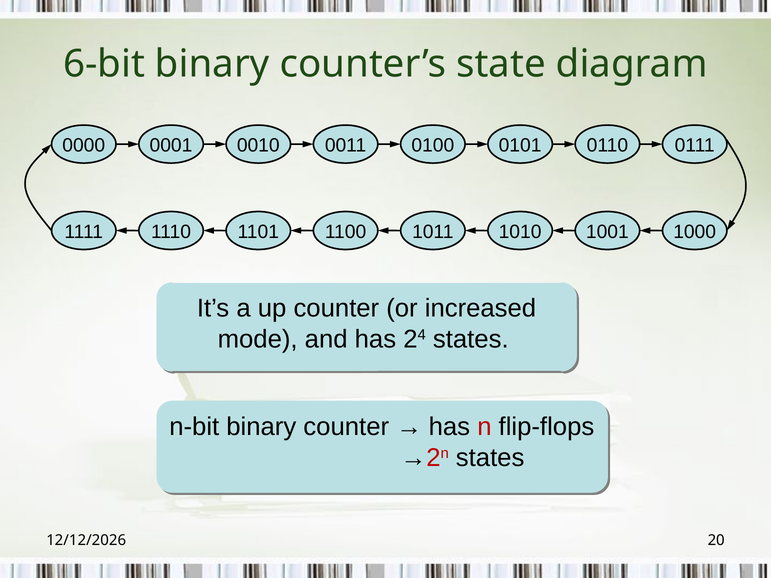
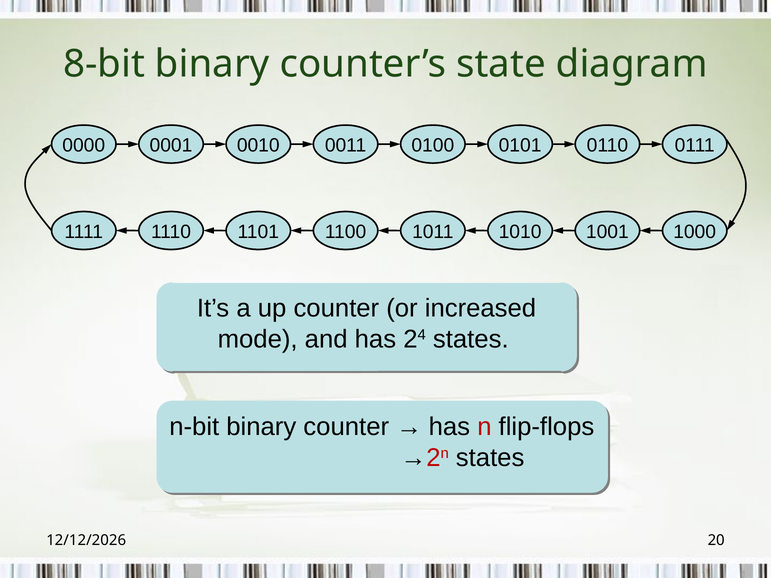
6-bit: 6-bit -> 8-bit
